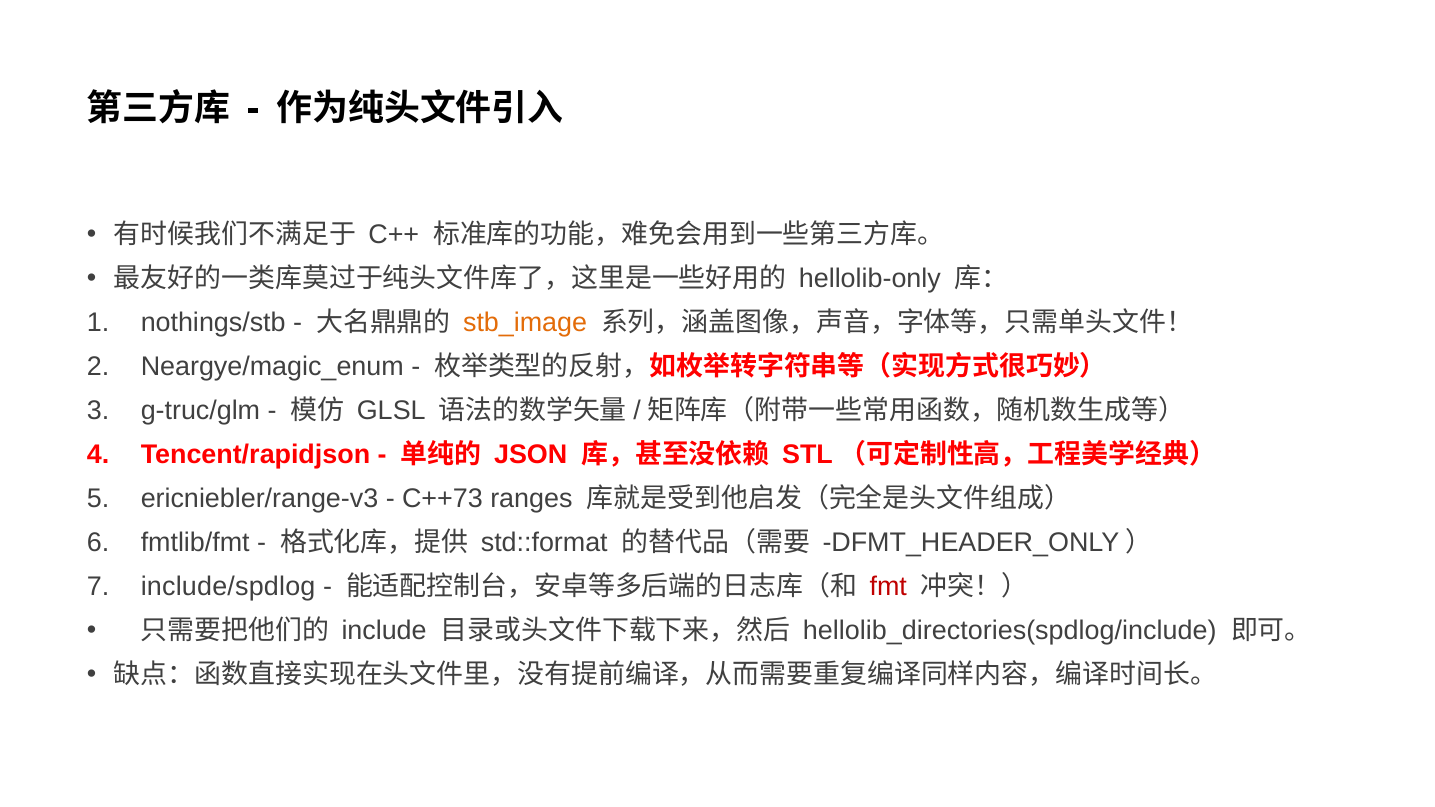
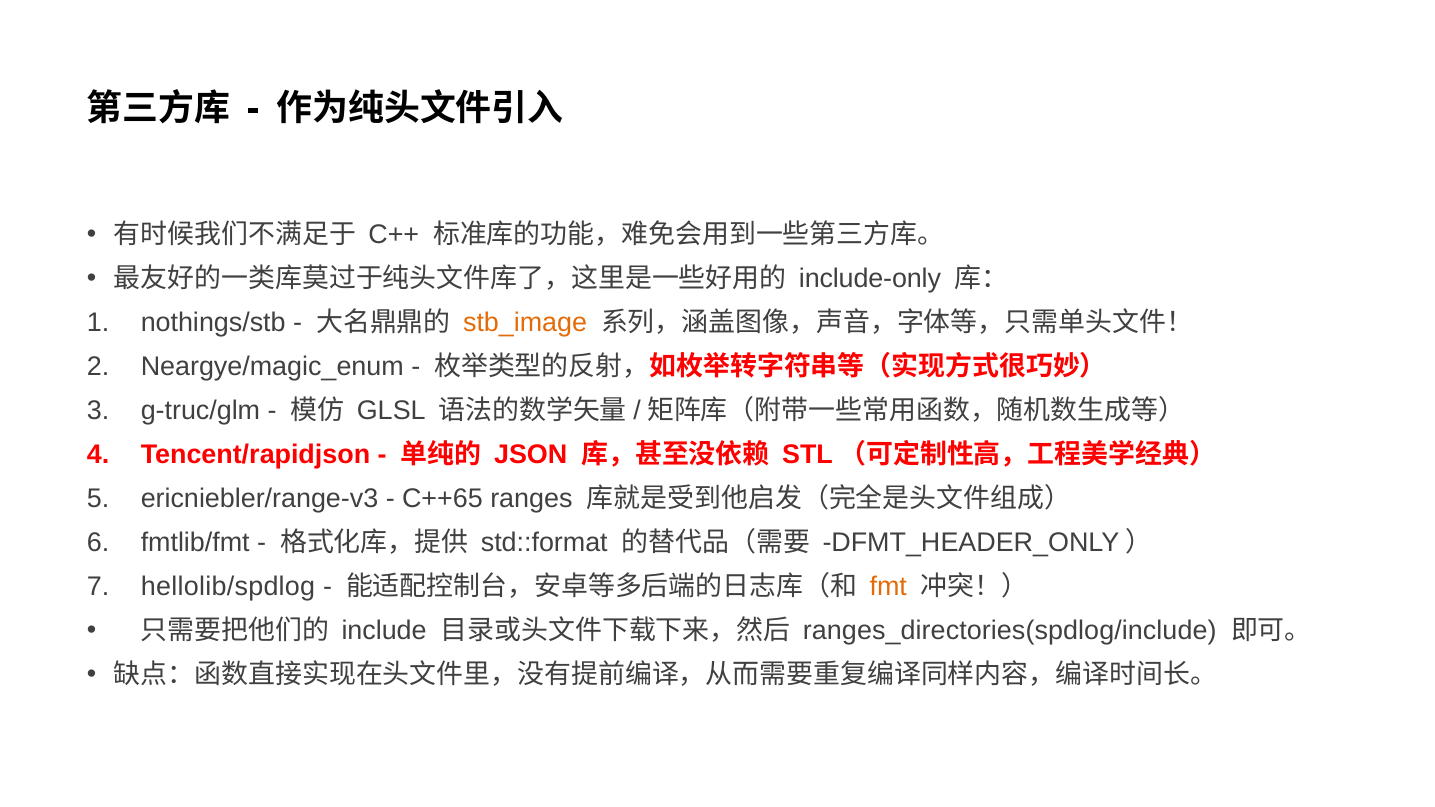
hellolib-only: hellolib-only -> include-only
C++73: C++73 -> C++65
include/spdlog: include/spdlog -> hellolib/spdlog
fmt colour: red -> orange
hellolib_directories(spdlog/include: hellolib_directories(spdlog/include -> ranges_directories(spdlog/include
